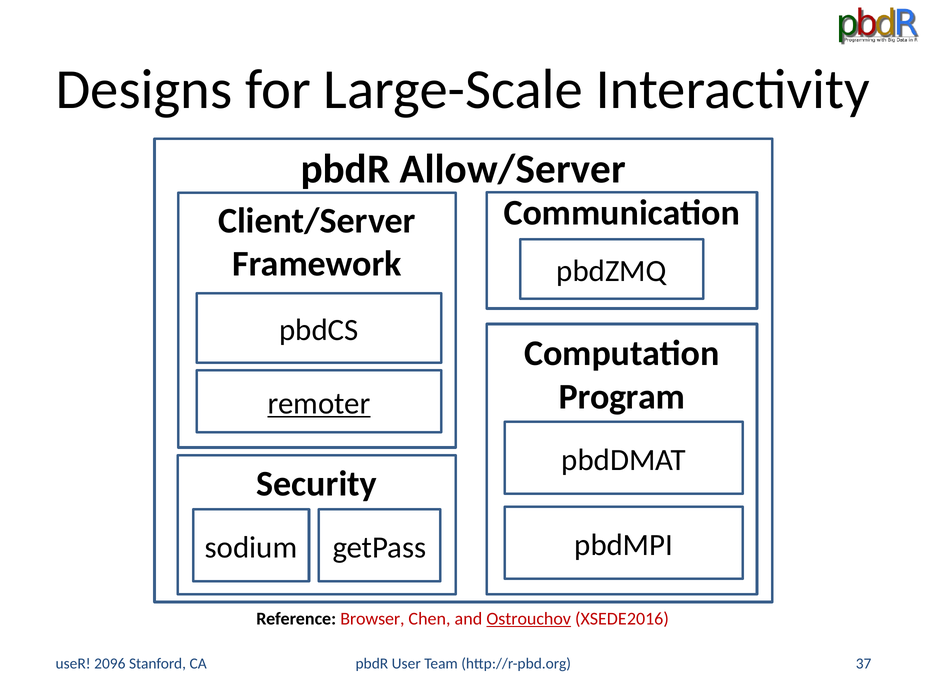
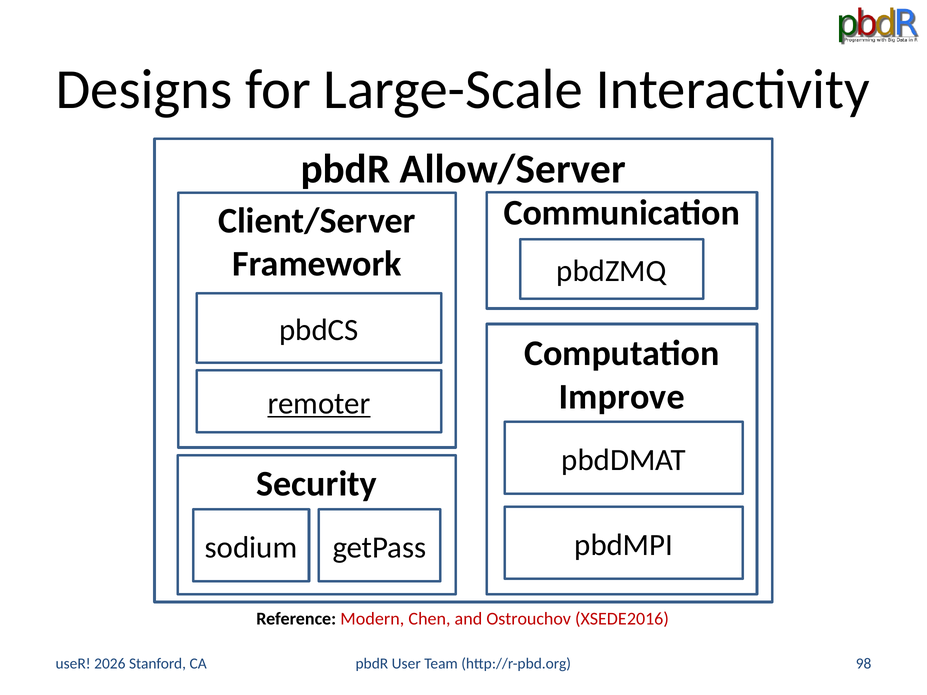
Program: Program -> Improve
Browser: Browser -> Modern
Ostrouchov underline: present -> none
37: 37 -> 98
2096: 2096 -> 2026
